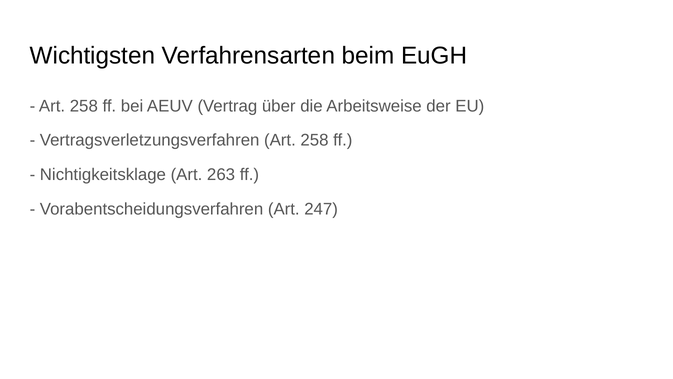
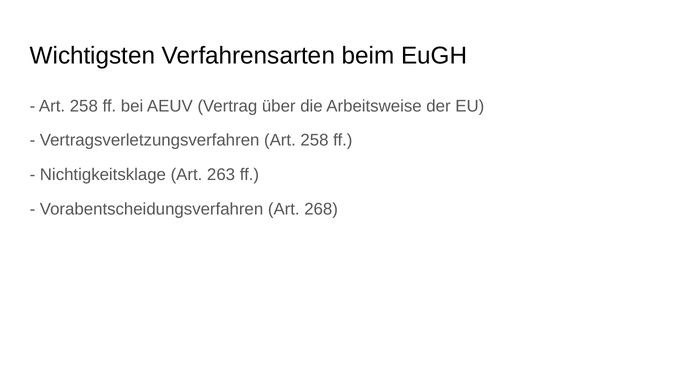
247: 247 -> 268
